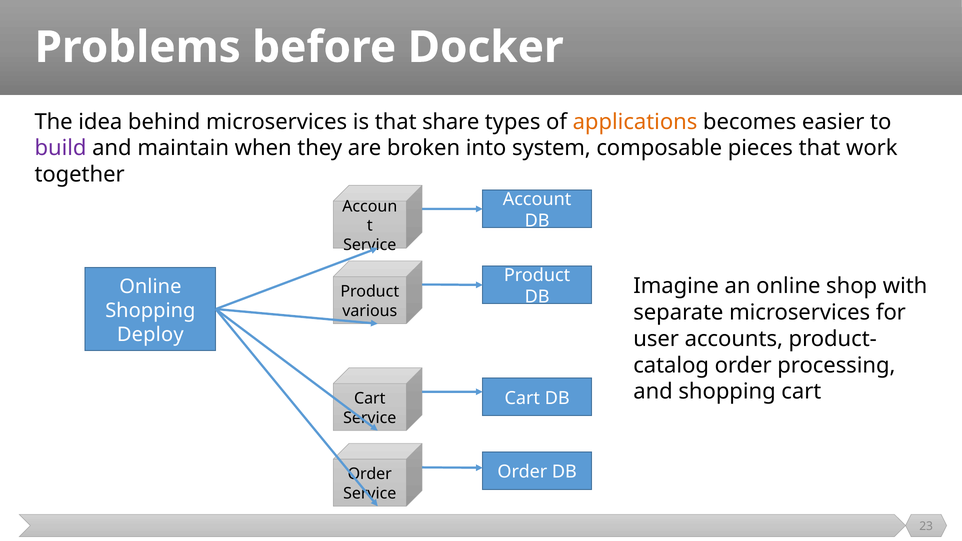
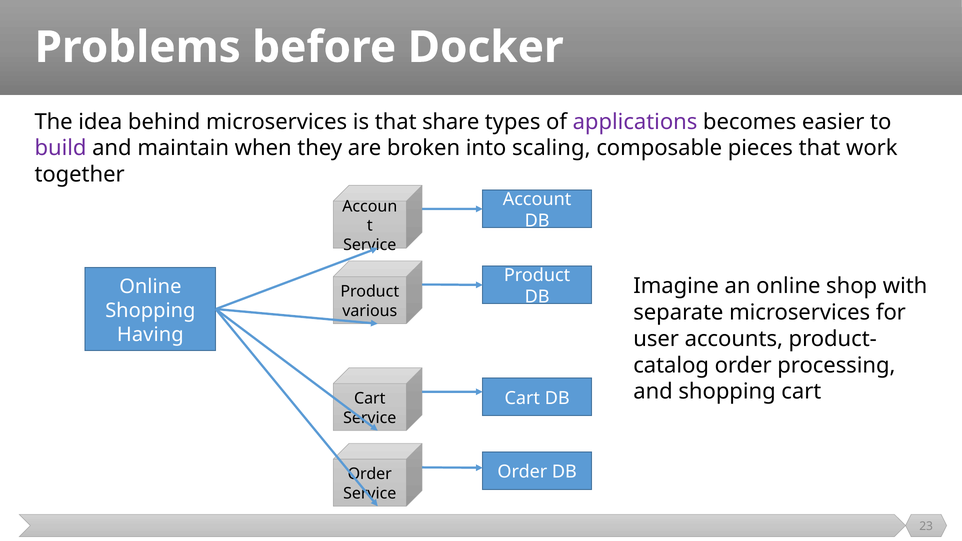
applications colour: orange -> purple
system: system -> scaling
Deploy: Deploy -> Having
